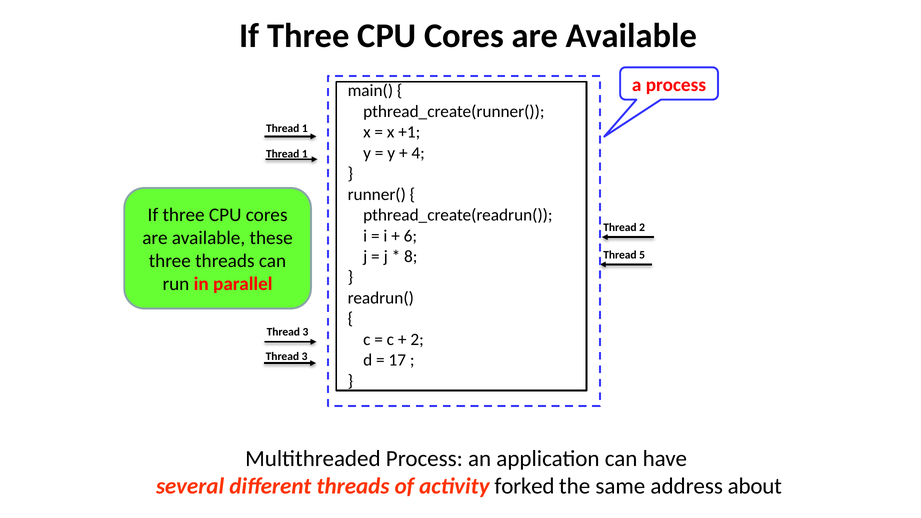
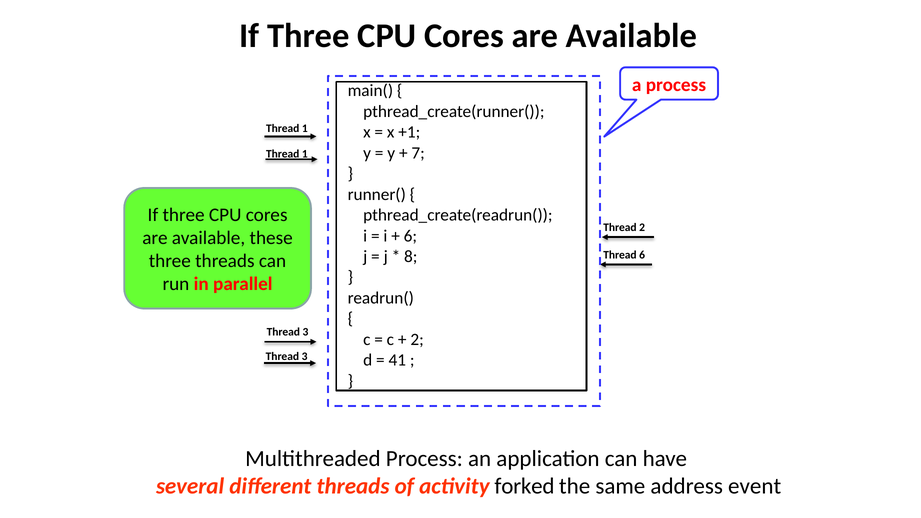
4: 4 -> 7
Thread 5: 5 -> 6
17: 17 -> 41
about: about -> event
